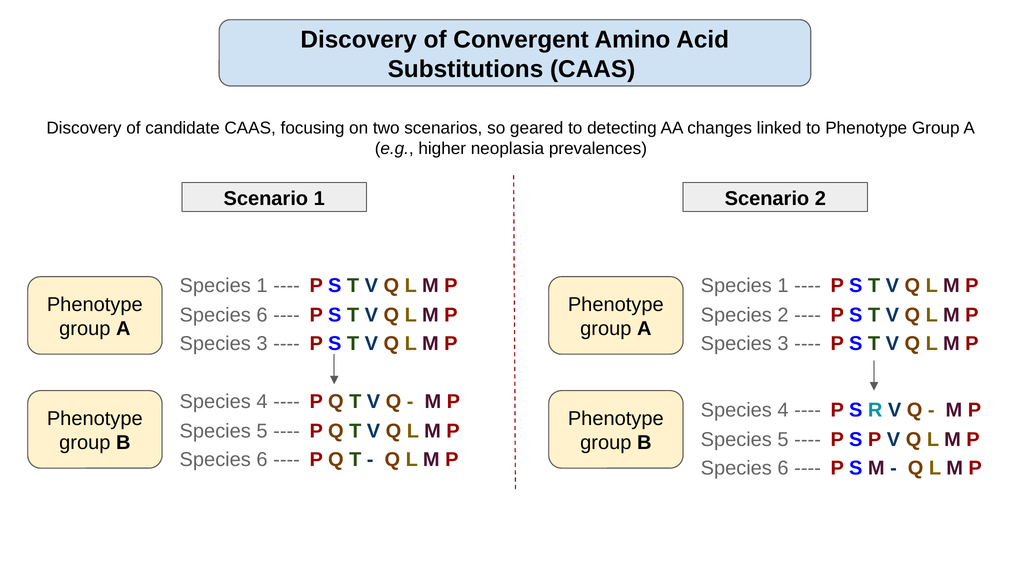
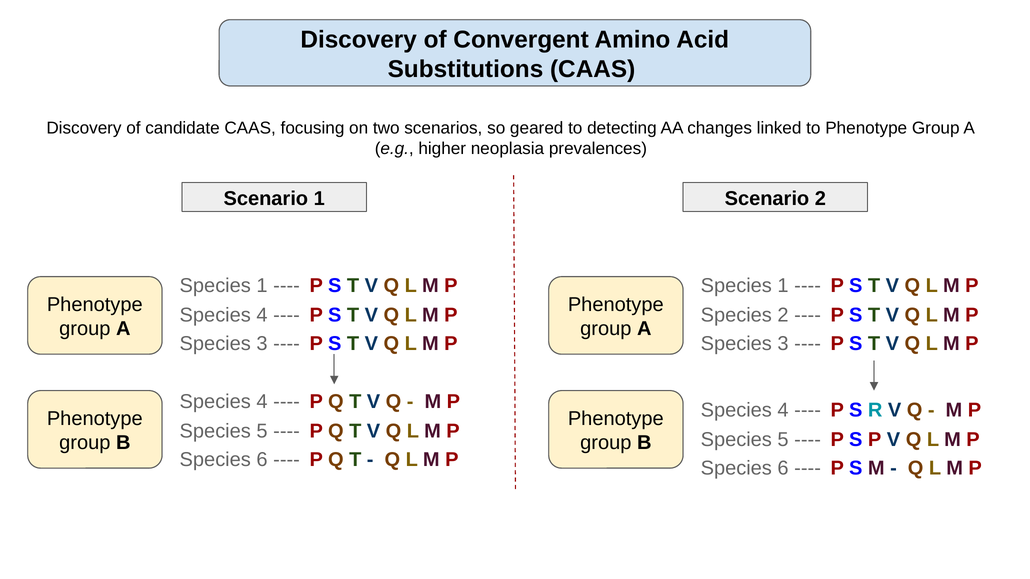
6 at (262, 315): 6 -> 4
